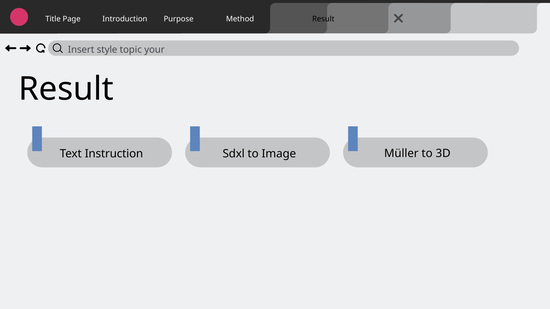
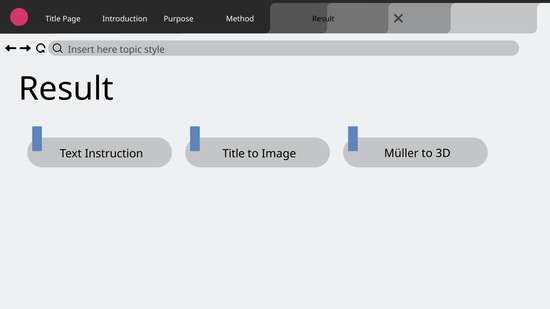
style: style -> here
your: your -> style
Sdxl at (234, 154): Sdxl -> Title
